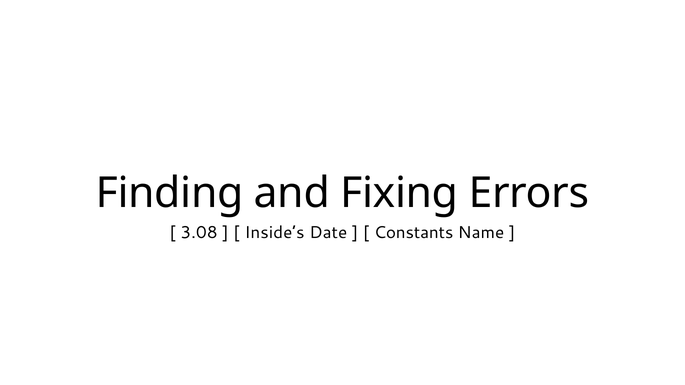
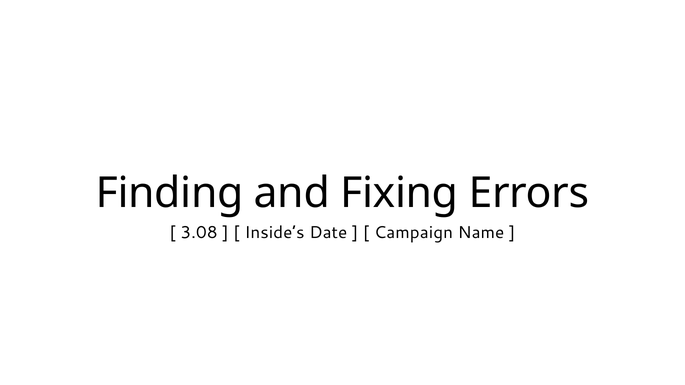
Constants: Constants -> Campaign
